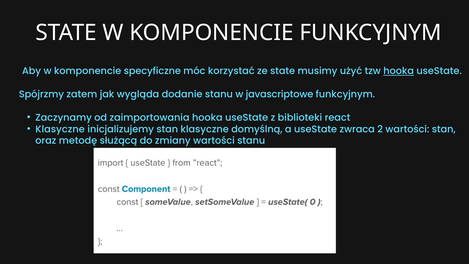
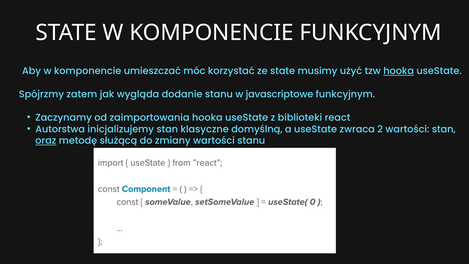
specyficzne: specyficzne -> umieszczać
Klasyczne at (60, 129): Klasyczne -> Autorstwa
oraz underline: none -> present
